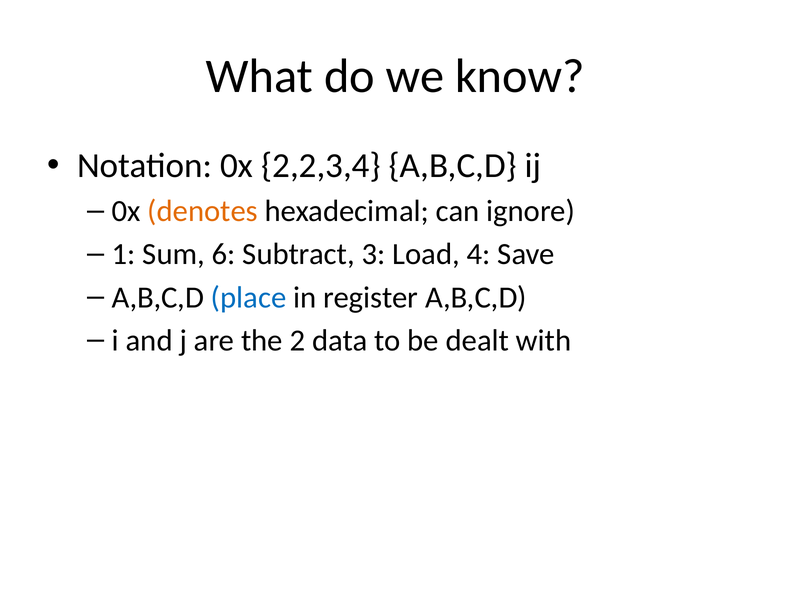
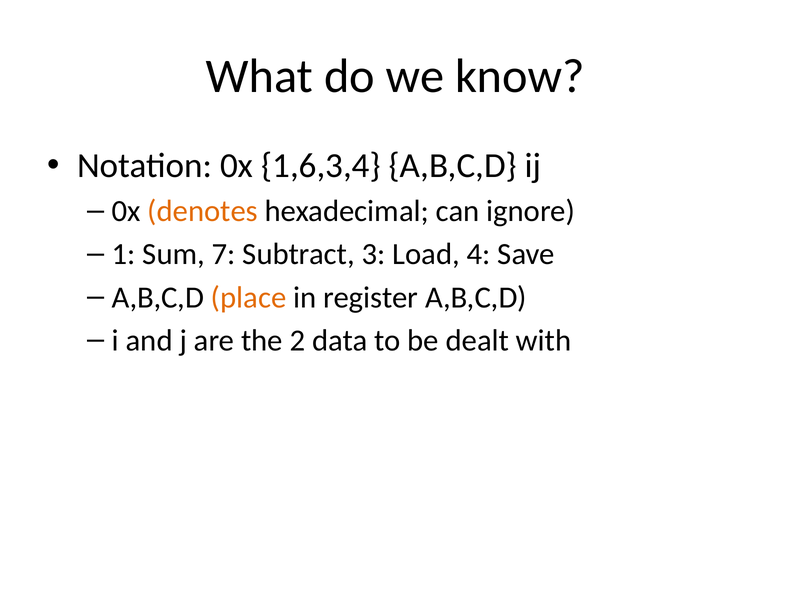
2,2,3,4: 2,2,3,4 -> 1,6,3,4
6: 6 -> 7
place colour: blue -> orange
